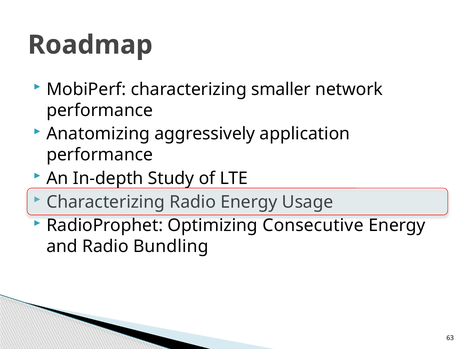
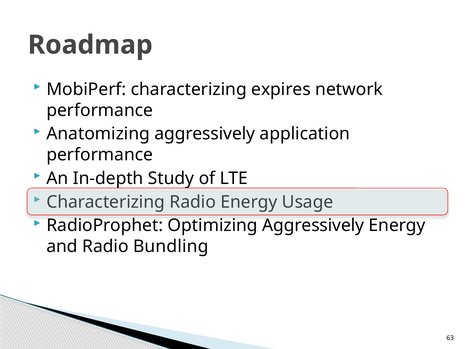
smaller: smaller -> expires
Optimizing Consecutive: Consecutive -> Aggressively
